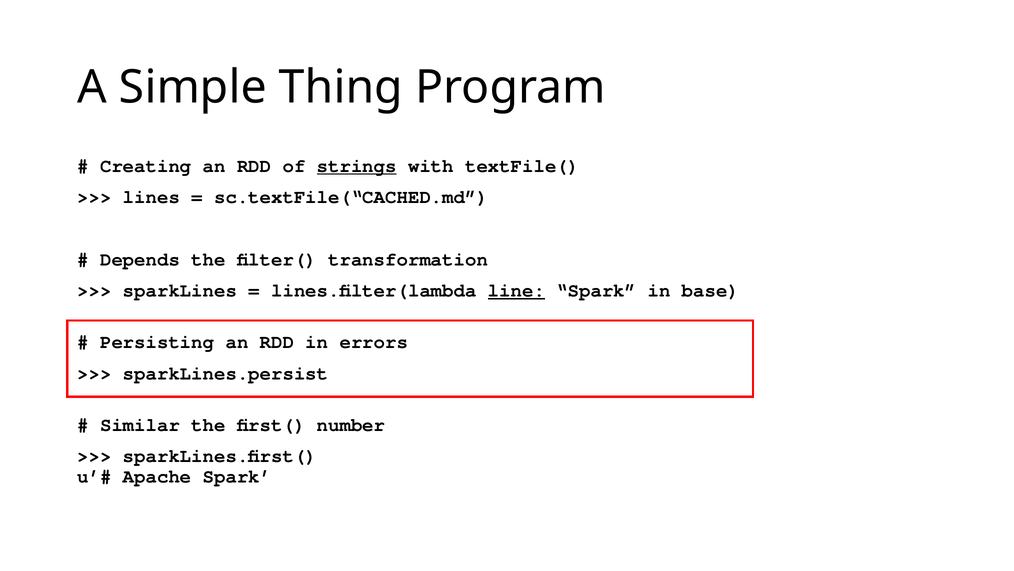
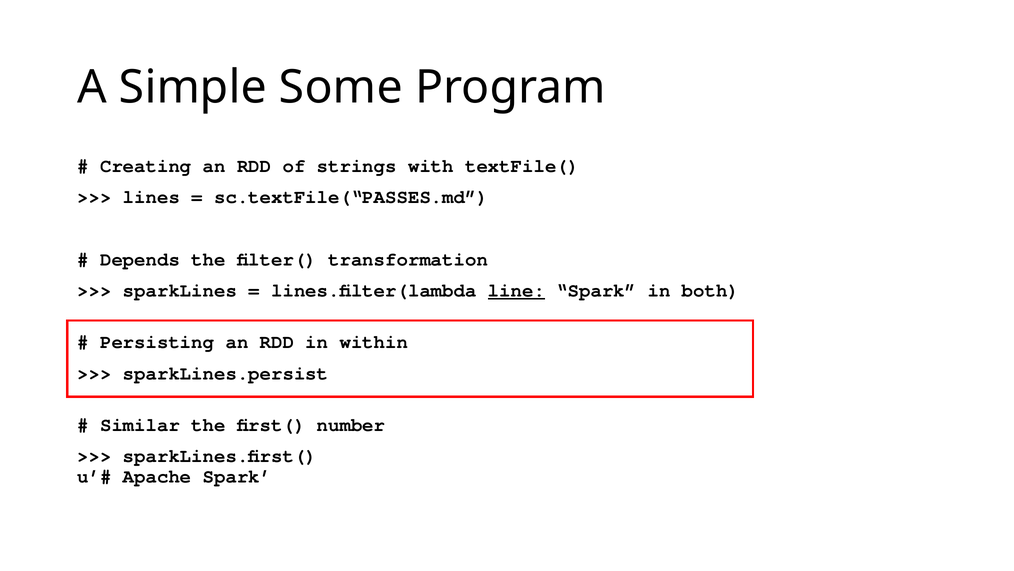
Thing: Thing -> Some
strings underline: present -> none
sc.textFile(“CACHED.md: sc.textFile(“CACHED.md -> sc.textFile(“PASSES.md
base: base -> both
errors: errors -> within
